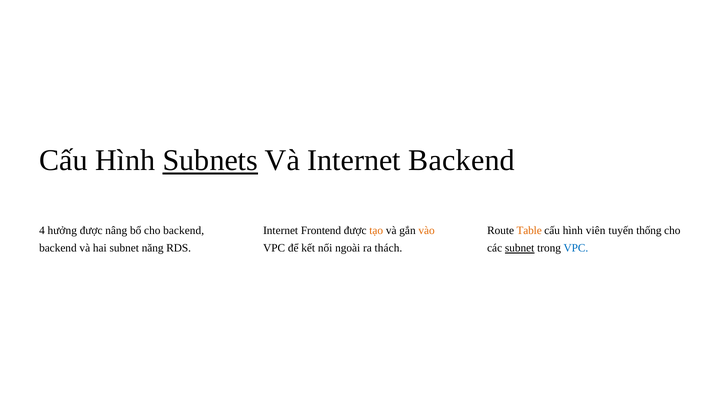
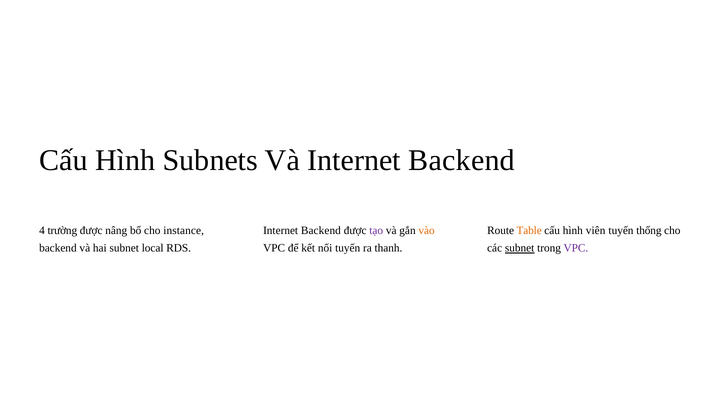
Subnets underline: present -> none
hưởng: hưởng -> trường
cho backend: backend -> instance
Frontend at (321, 230): Frontend -> Backend
tạo colour: orange -> purple
năng: năng -> local
nối ngoài: ngoài -> tuyến
thách: thách -> thanh
VPC at (576, 248) colour: blue -> purple
